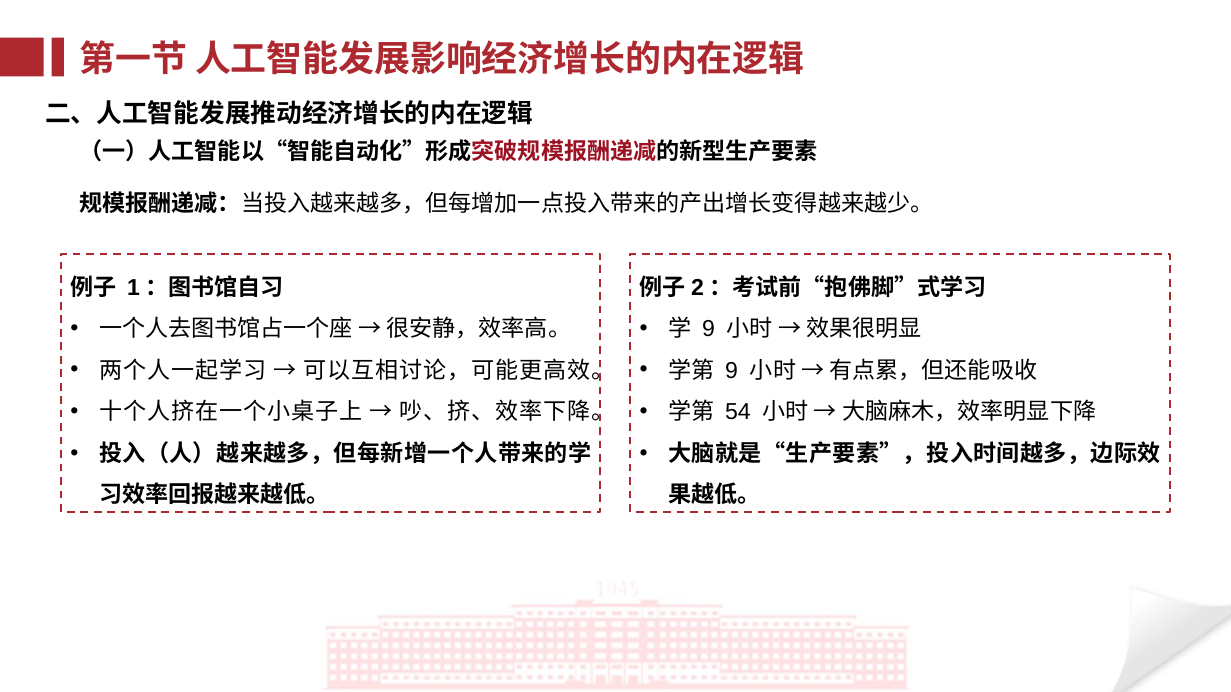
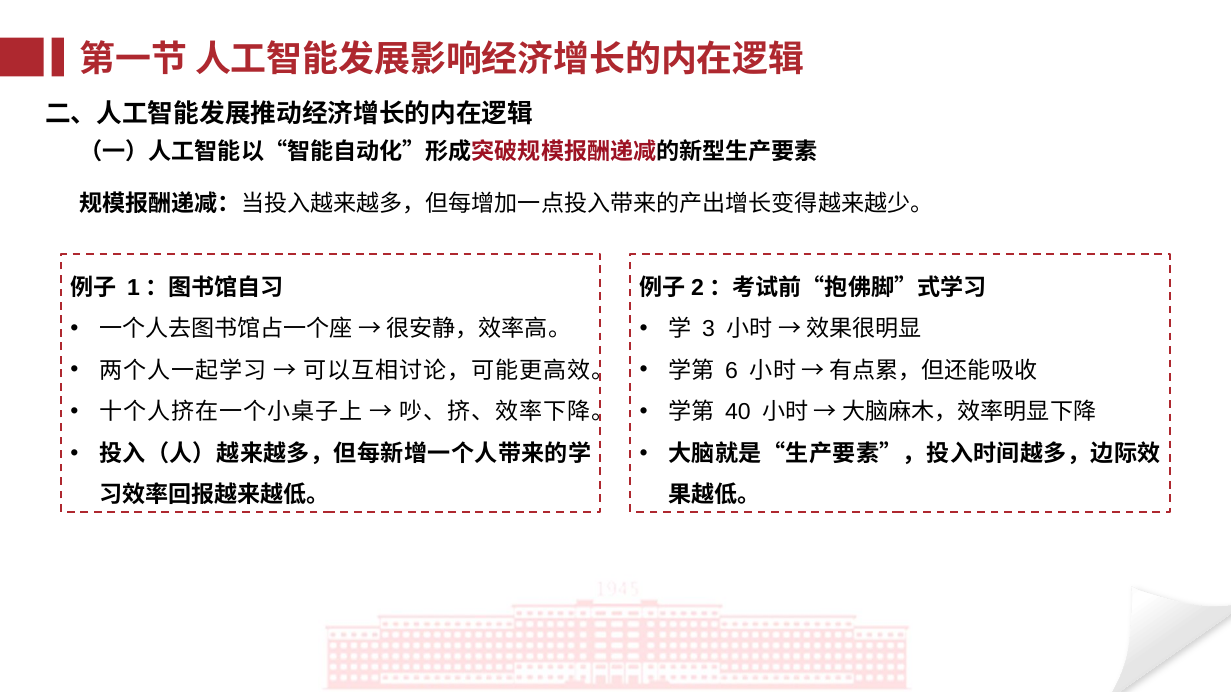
9 at (709, 329): 9 -> 3
9 at (732, 371): 9 -> 6
54: 54 -> 40
